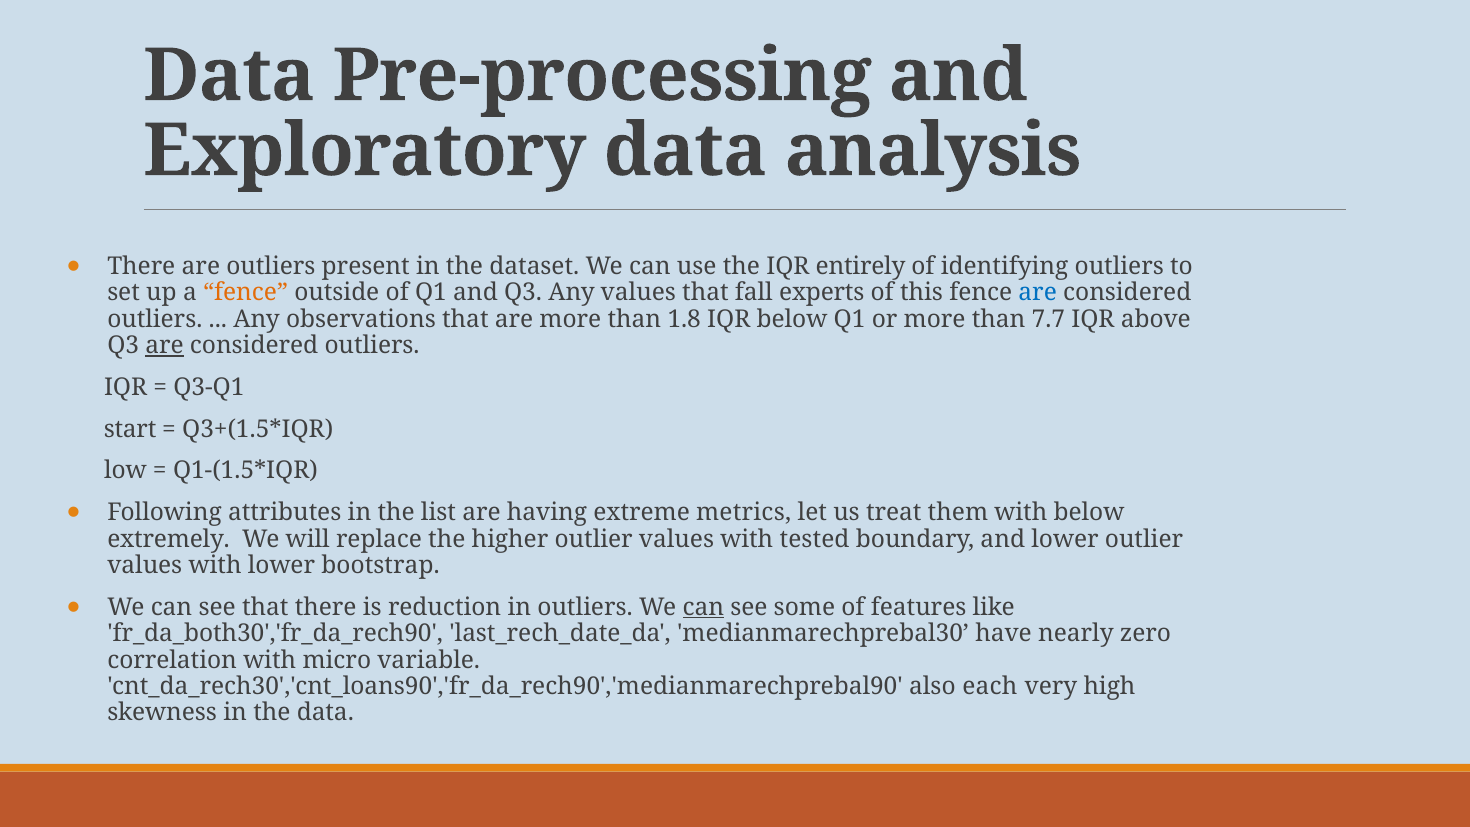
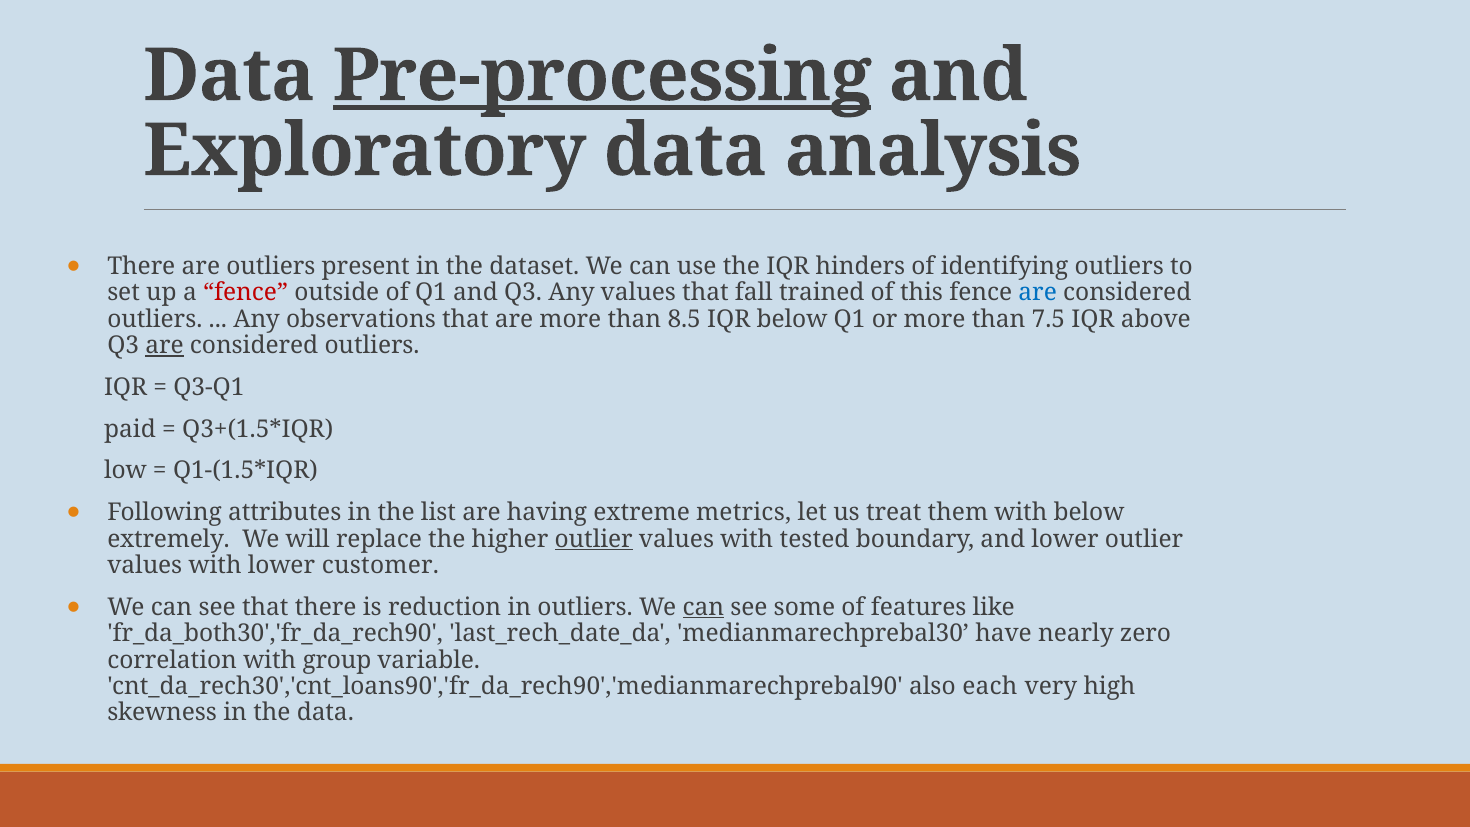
Pre-processing underline: none -> present
entirely: entirely -> hinders
fence at (246, 293) colour: orange -> red
experts: experts -> trained
1.8: 1.8 -> 8.5
7.7: 7.7 -> 7.5
start: start -> paid
outlier at (594, 539) underline: none -> present
bootstrap: bootstrap -> customer
micro: micro -> group
